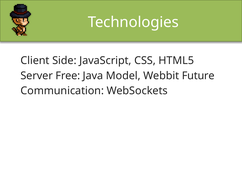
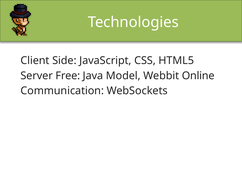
Future: Future -> Online
